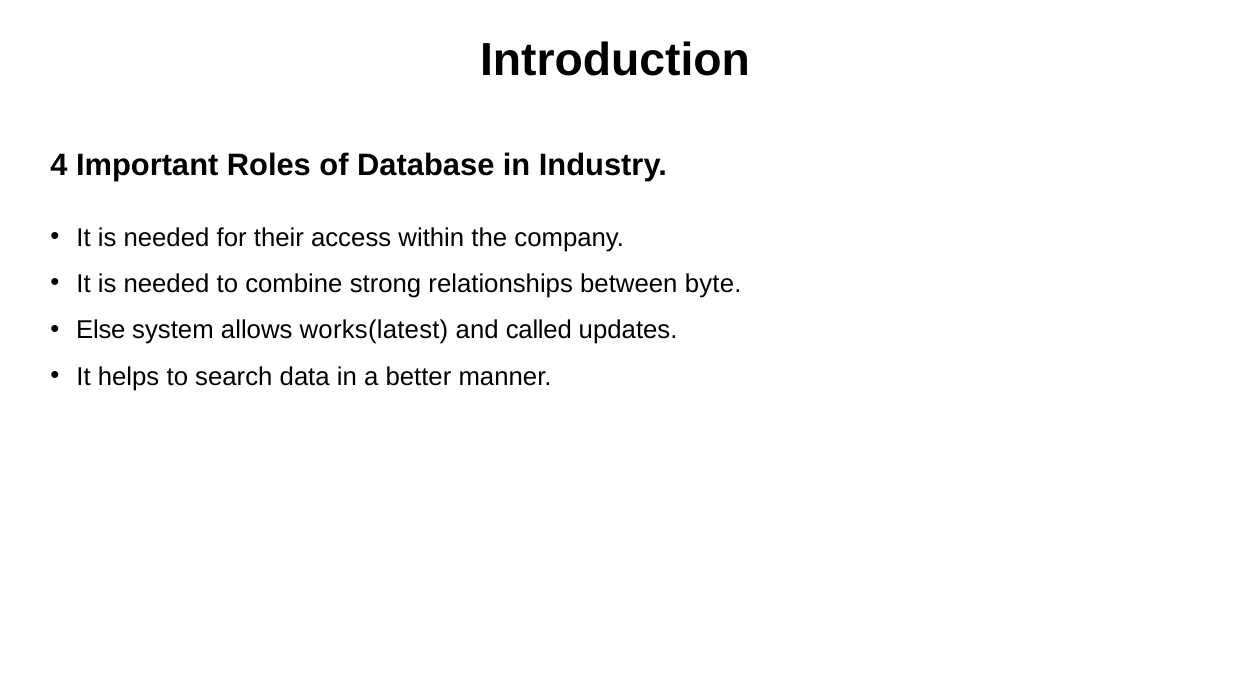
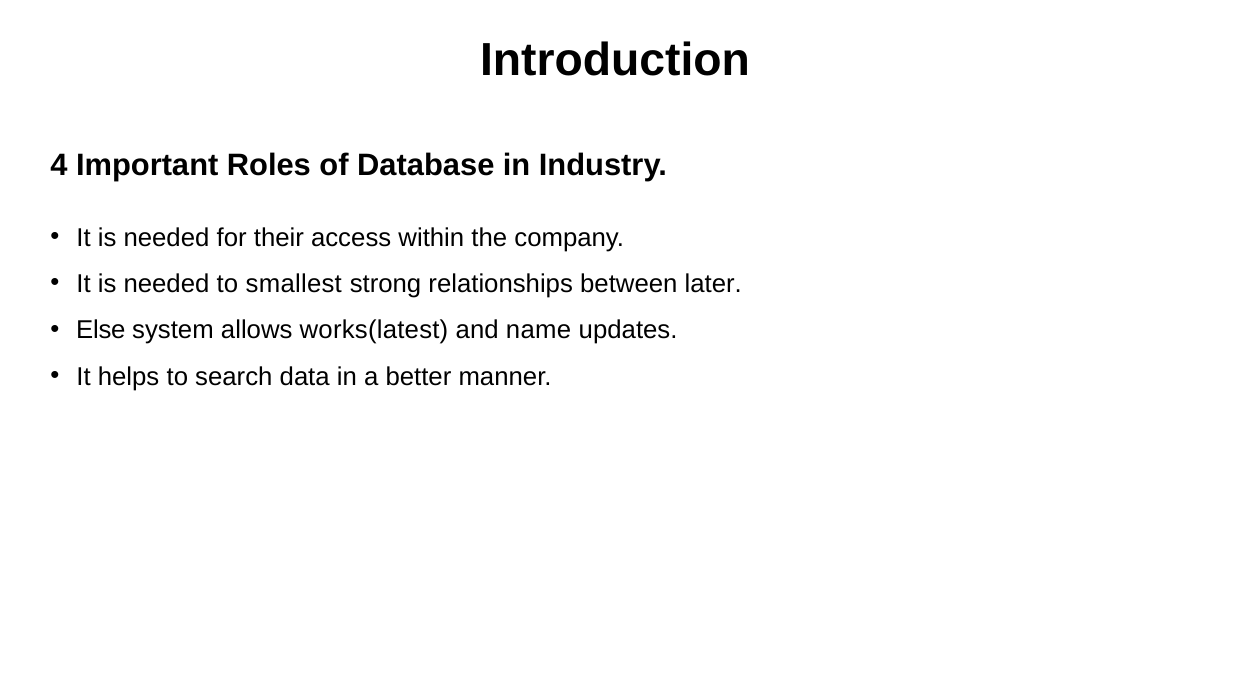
combine: combine -> smallest
byte: byte -> later
called: called -> name
